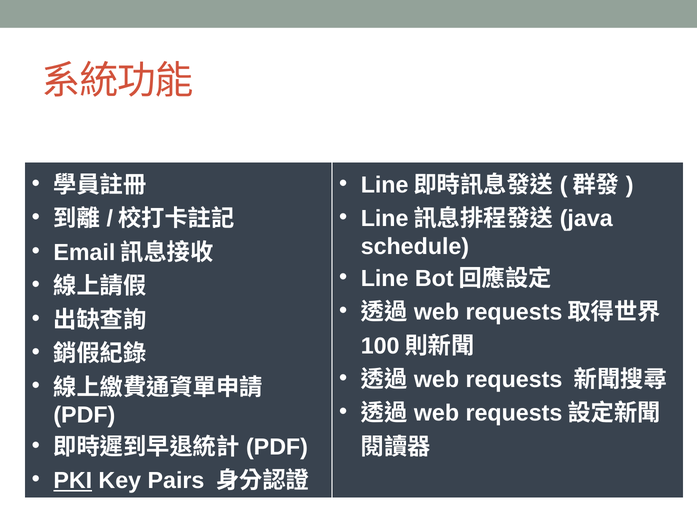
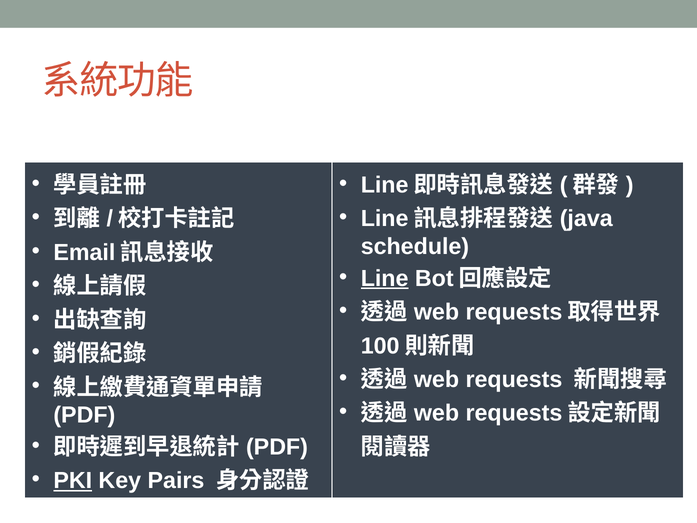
Line underline: none -> present
